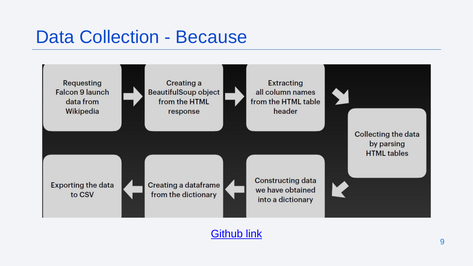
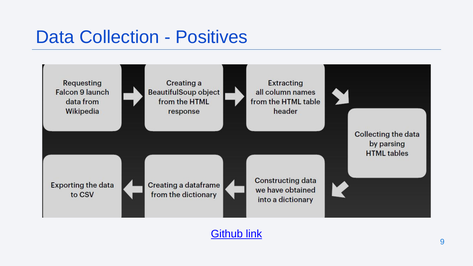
Because: Because -> Positives
